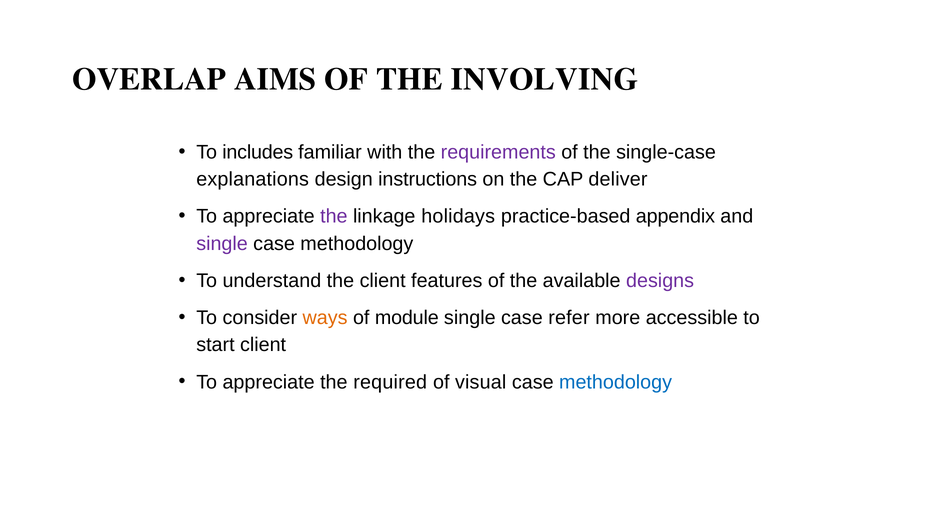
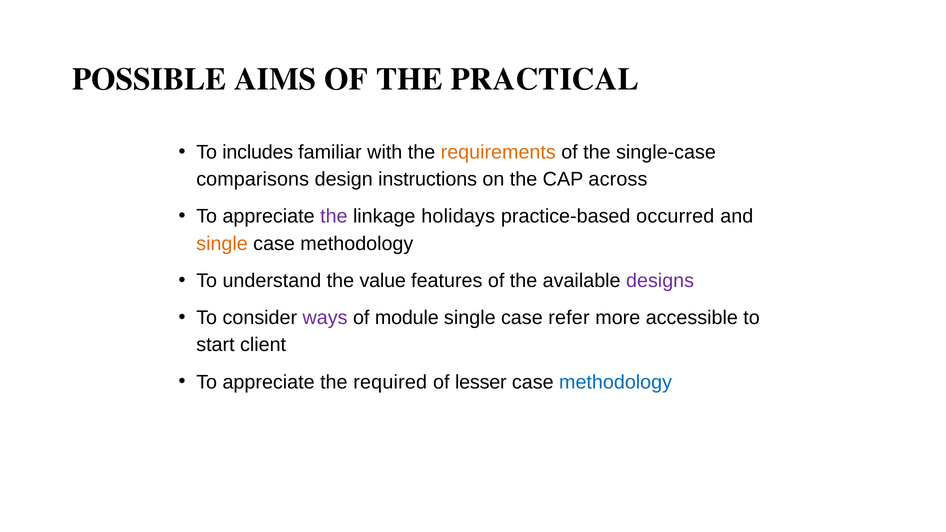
OVERLAP: OVERLAP -> POSSIBLE
INVOLVING: INVOLVING -> PRACTICAL
requirements colour: purple -> orange
explanations: explanations -> comparisons
deliver: deliver -> across
appendix: appendix -> occurred
single at (222, 244) colour: purple -> orange
the client: client -> value
ways colour: orange -> purple
visual: visual -> lesser
